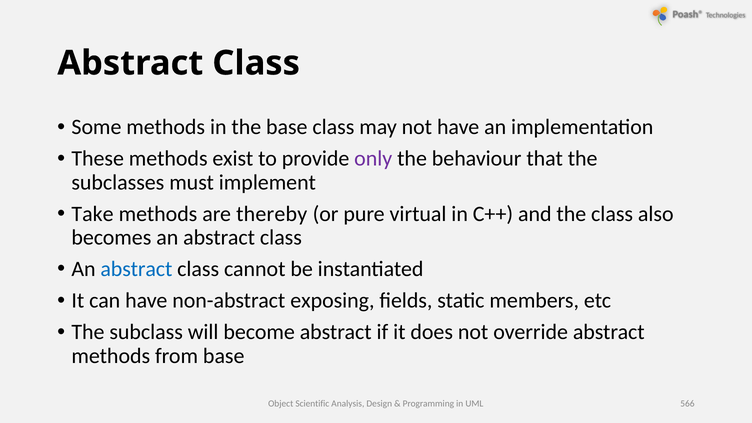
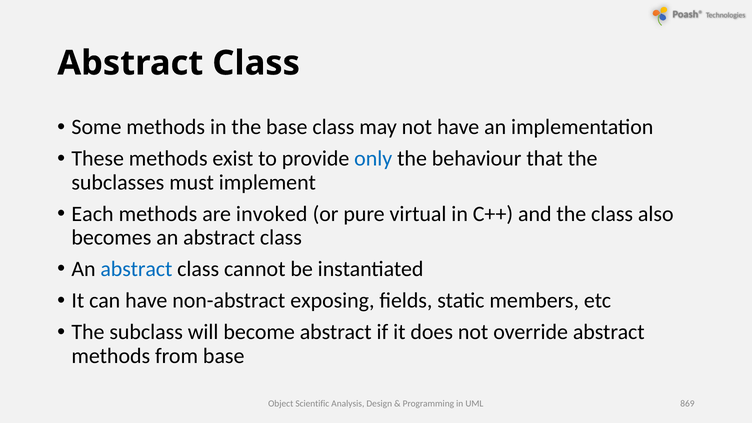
only colour: purple -> blue
Take: Take -> Each
thereby: thereby -> invoked
566: 566 -> 869
